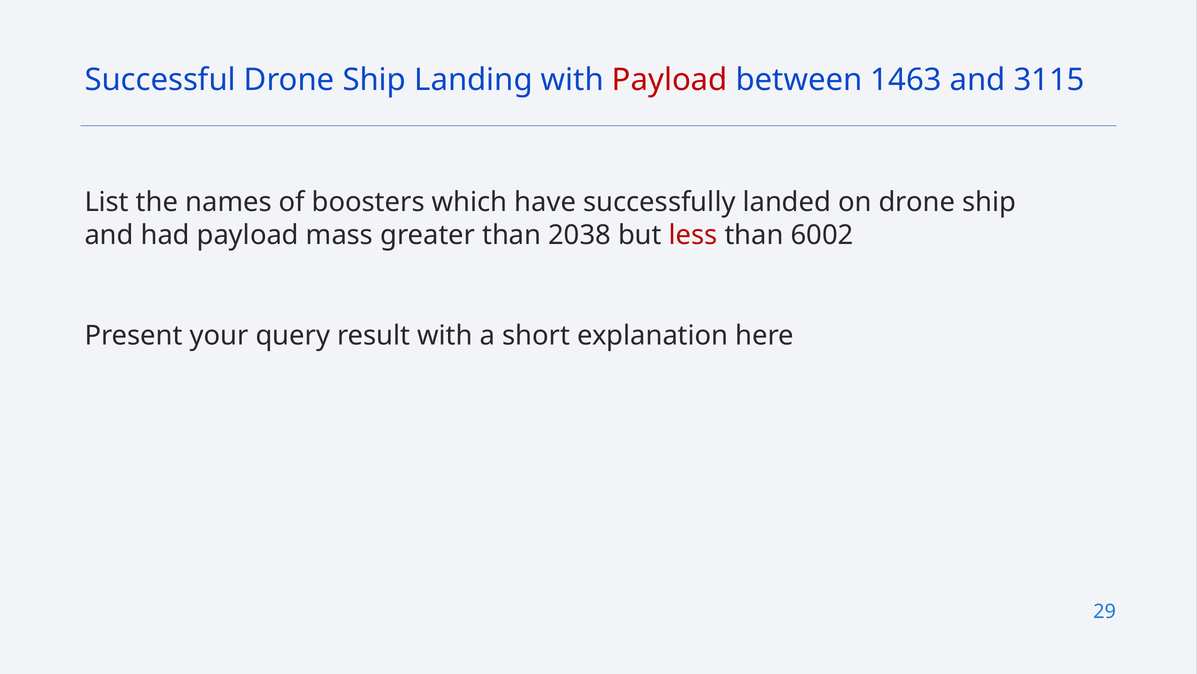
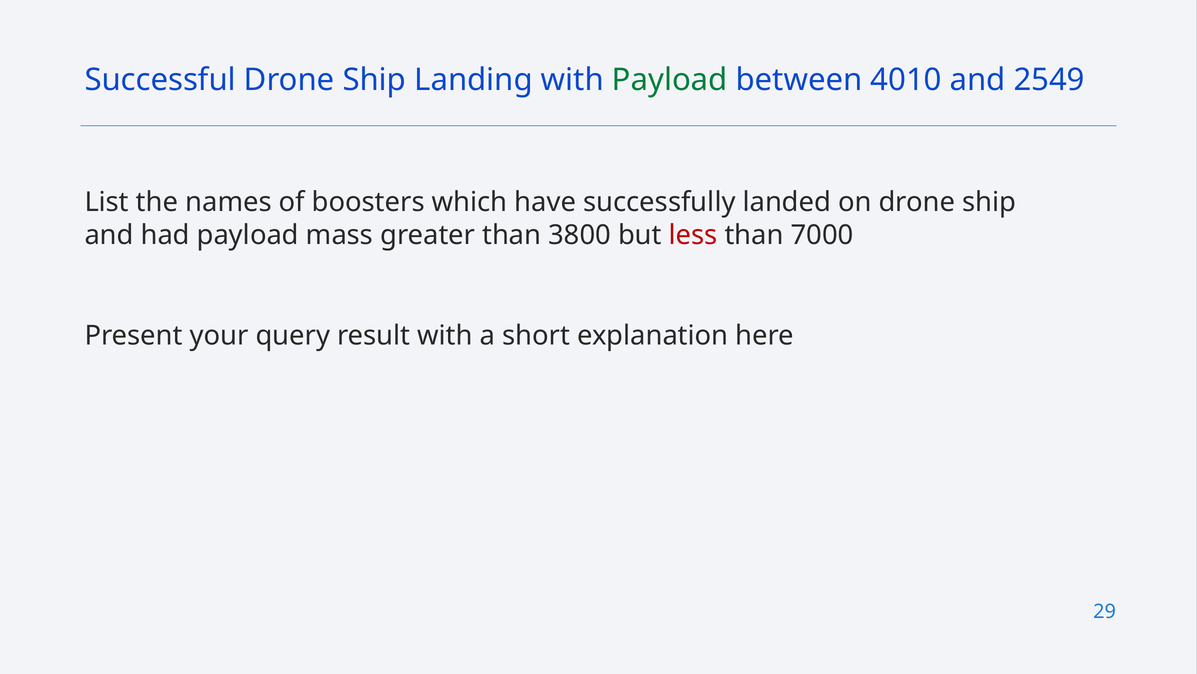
Payload at (670, 80) colour: red -> green
1463: 1463 -> 4010
3115: 3115 -> 2549
2038: 2038 -> 3800
6002: 6002 -> 7000
